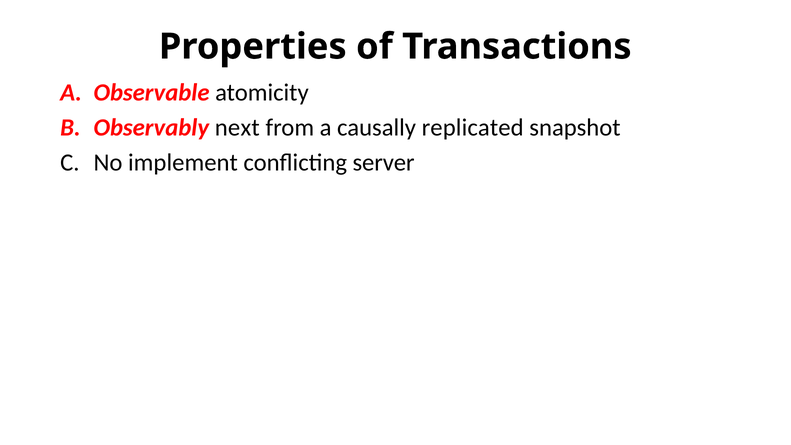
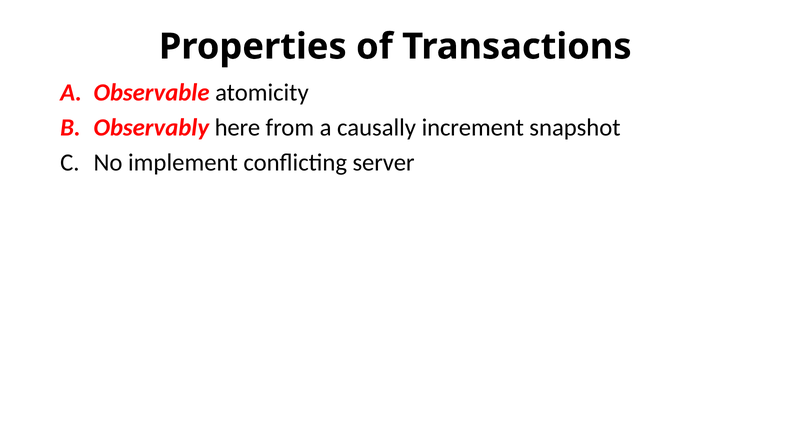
next: next -> here
replicated: replicated -> increment
